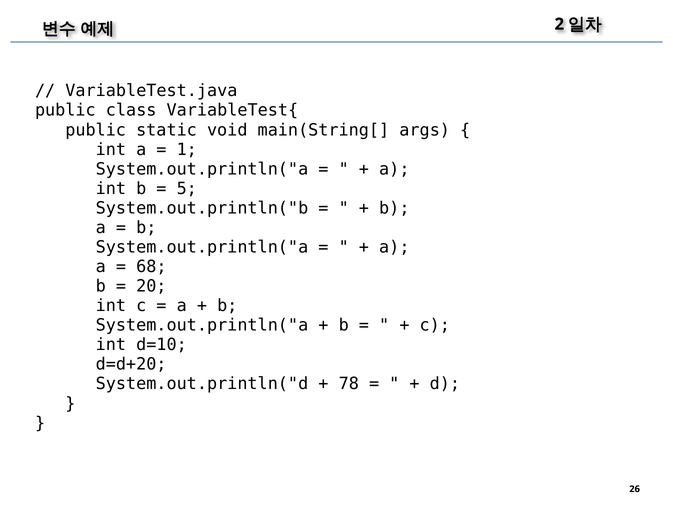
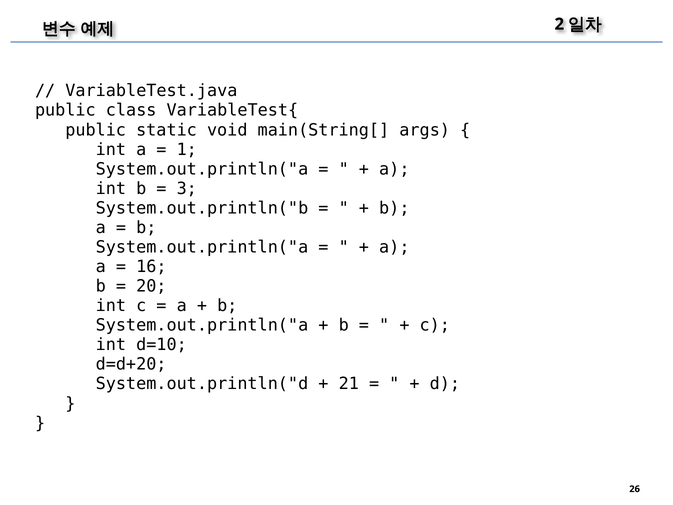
5: 5 -> 3
68: 68 -> 16
78: 78 -> 21
